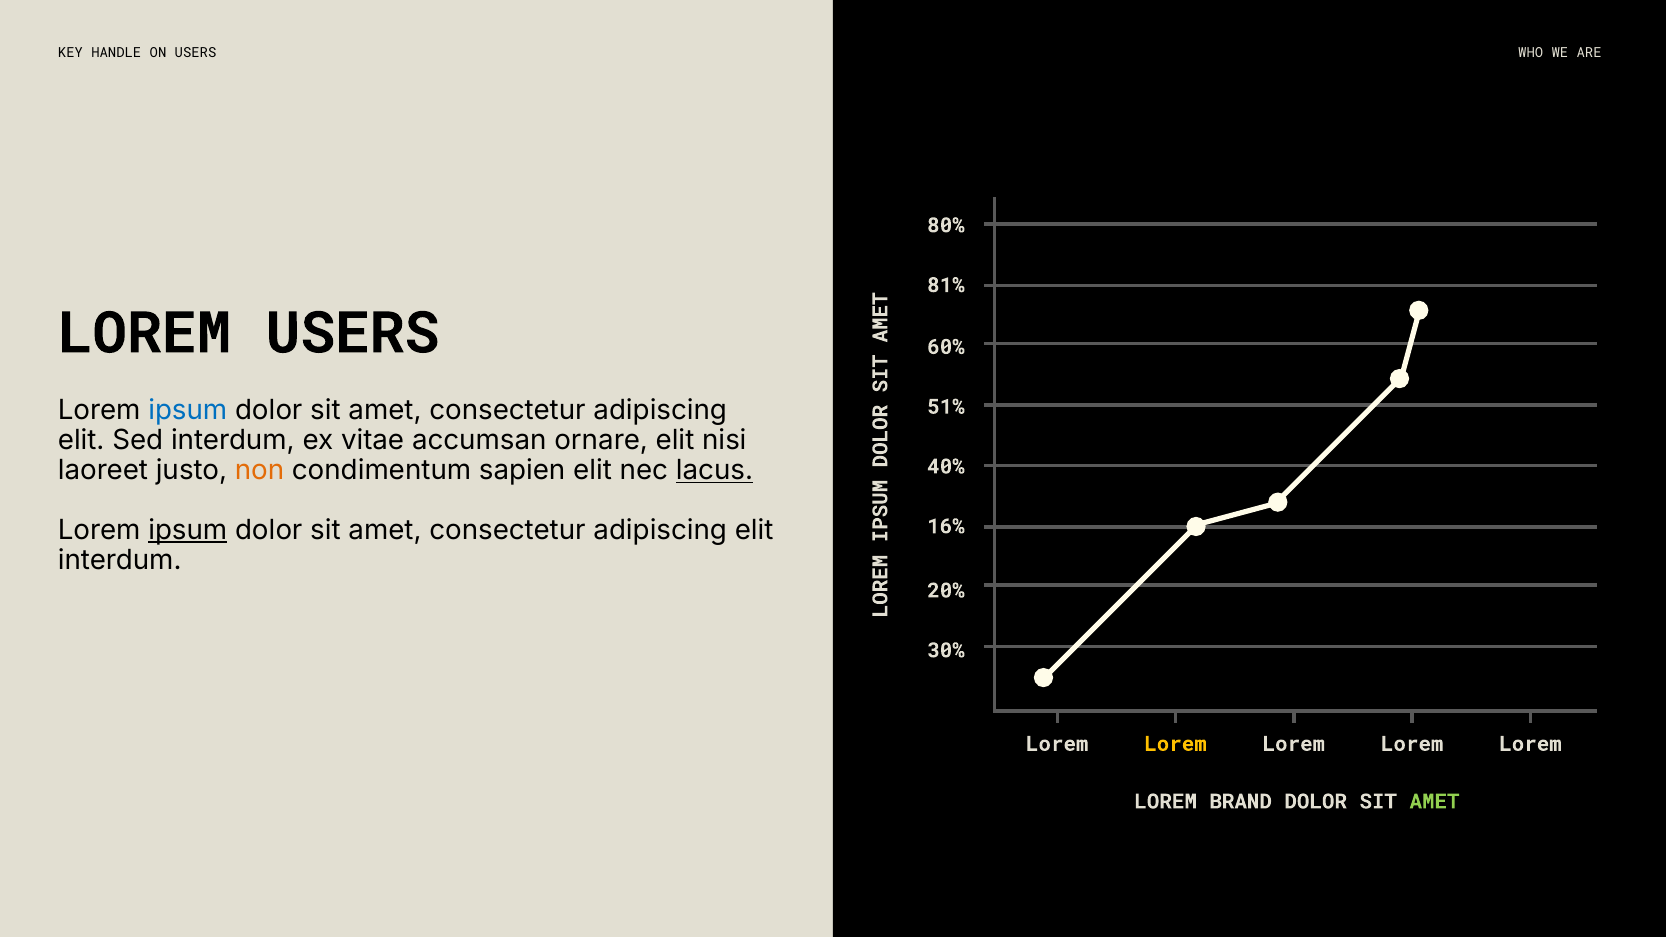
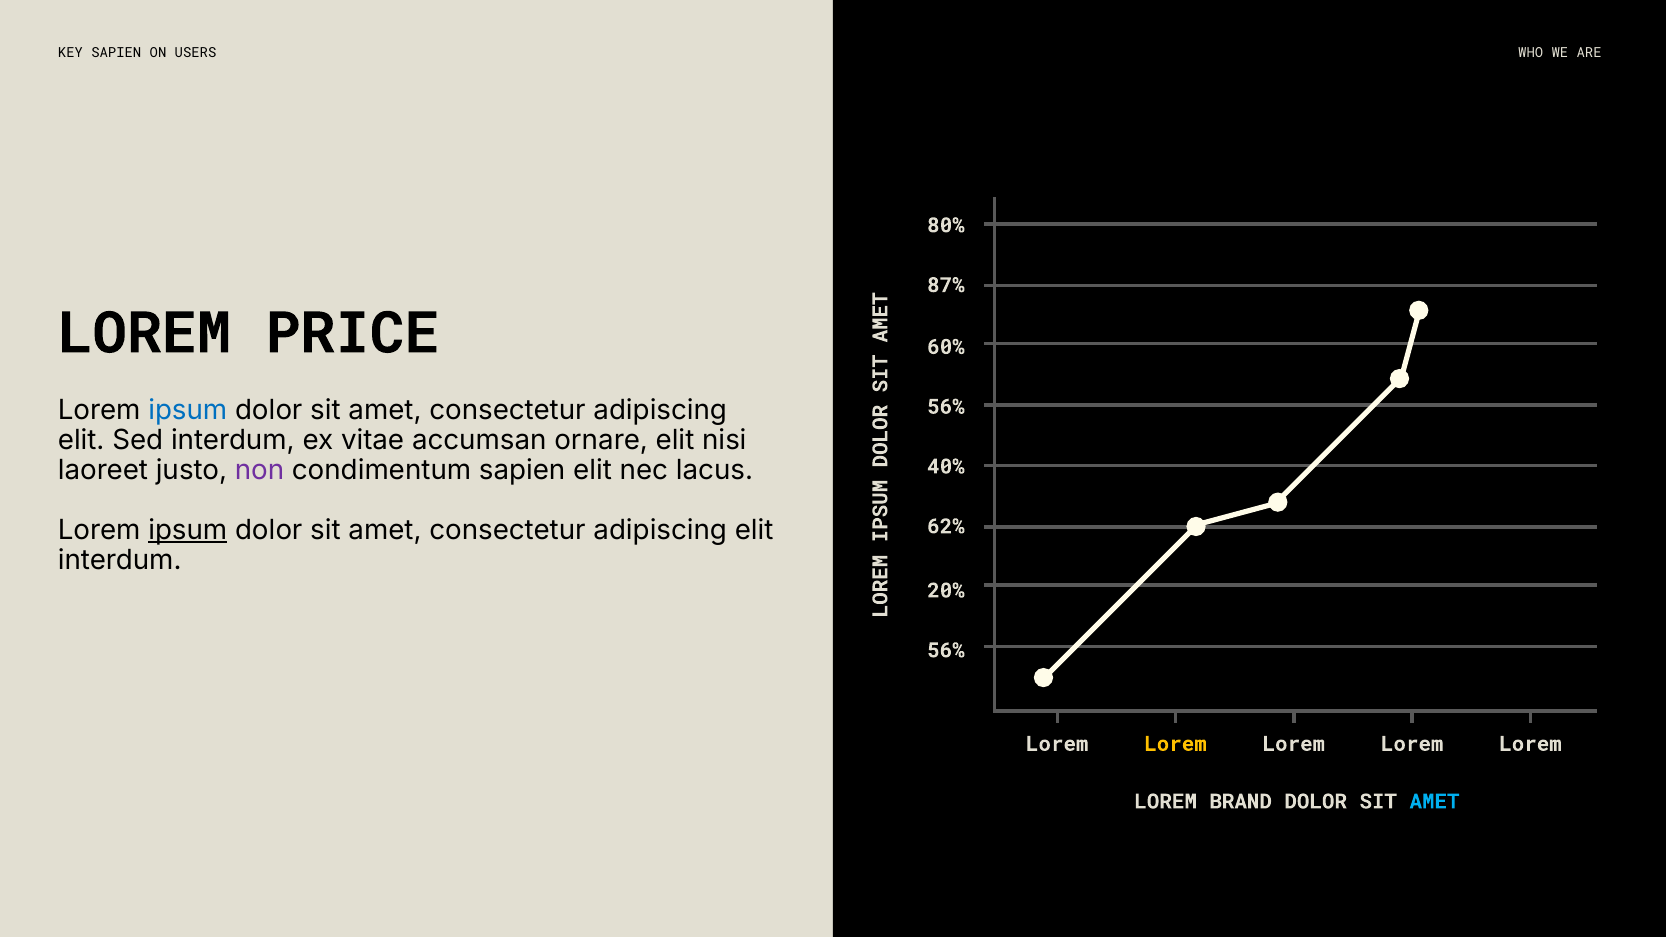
KEY HANDLE: HANDLE -> SAPIEN
81%: 81% -> 87%
LOREM USERS: USERS -> PRICE
51% at (946, 407): 51% -> 56%
non colour: orange -> purple
lacus underline: present -> none
16%: 16% -> 62%
30% at (946, 651): 30% -> 56%
AMET at (1434, 802) colour: light green -> light blue
